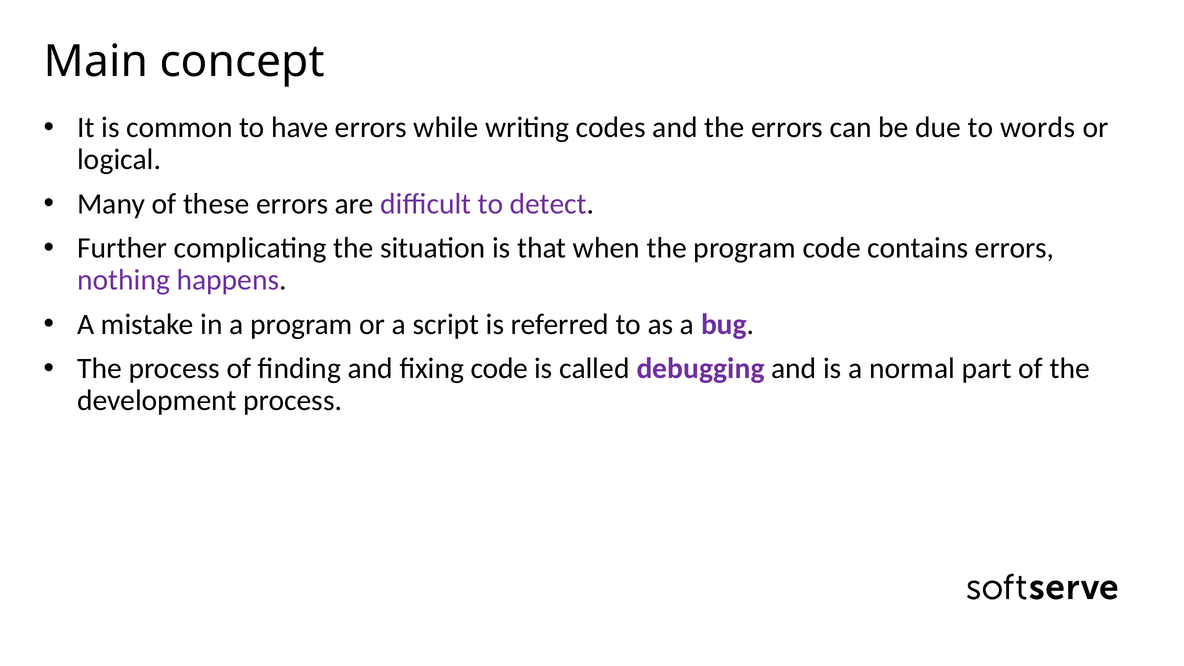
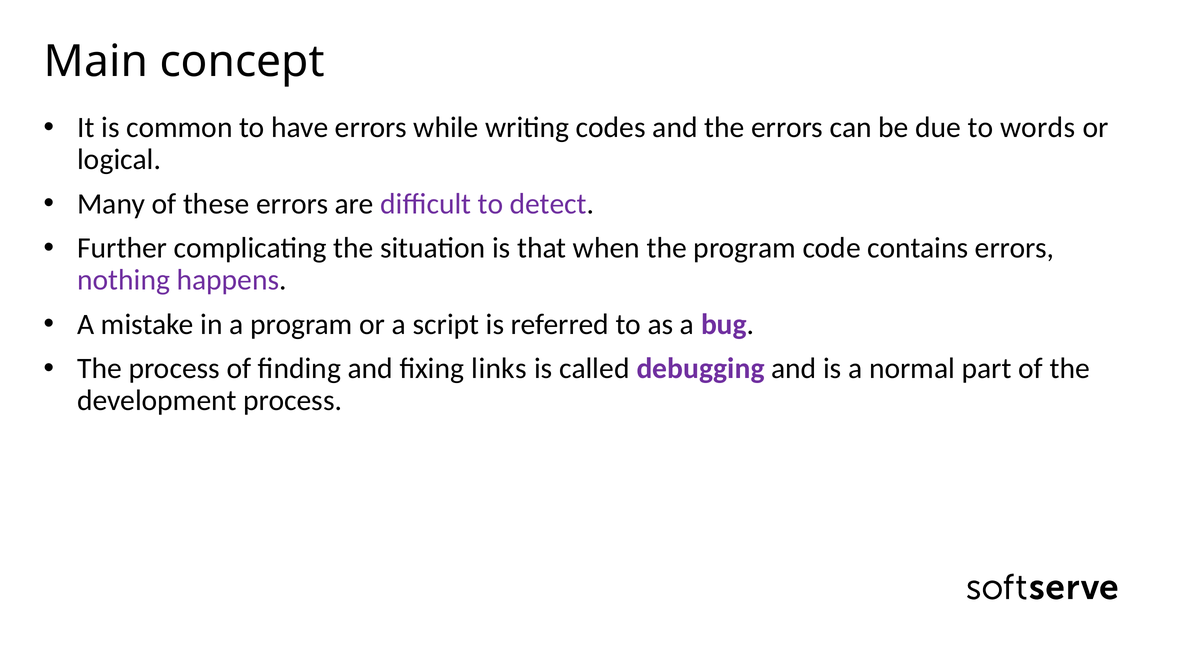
fixing code: code -> links
